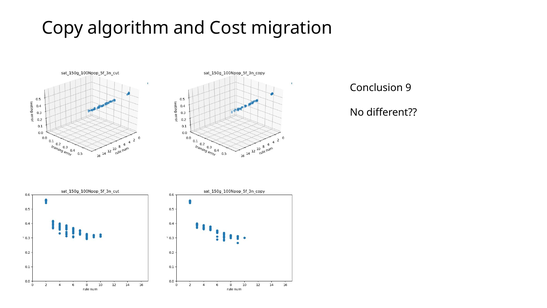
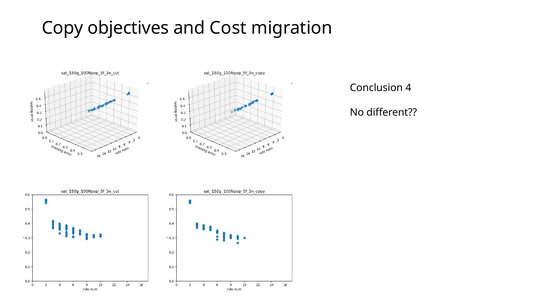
algorithm: algorithm -> objectives
9: 9 -> 4
